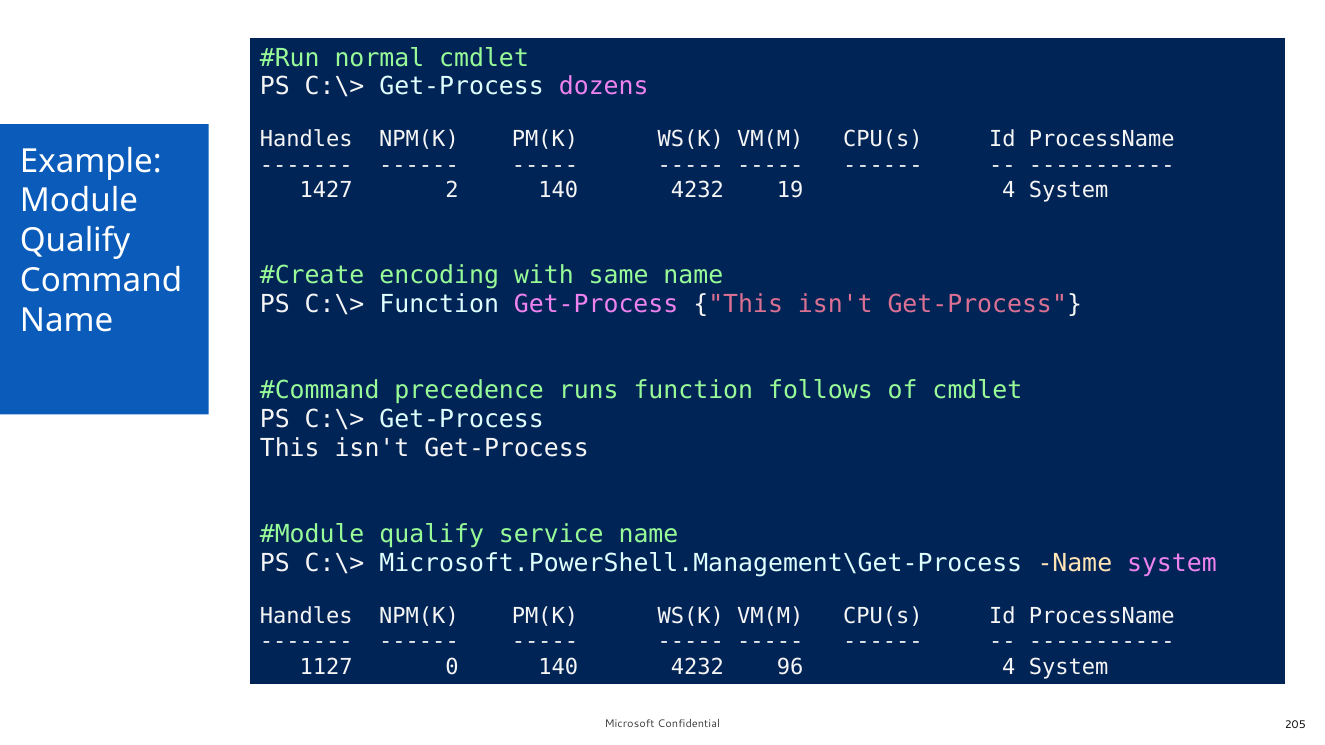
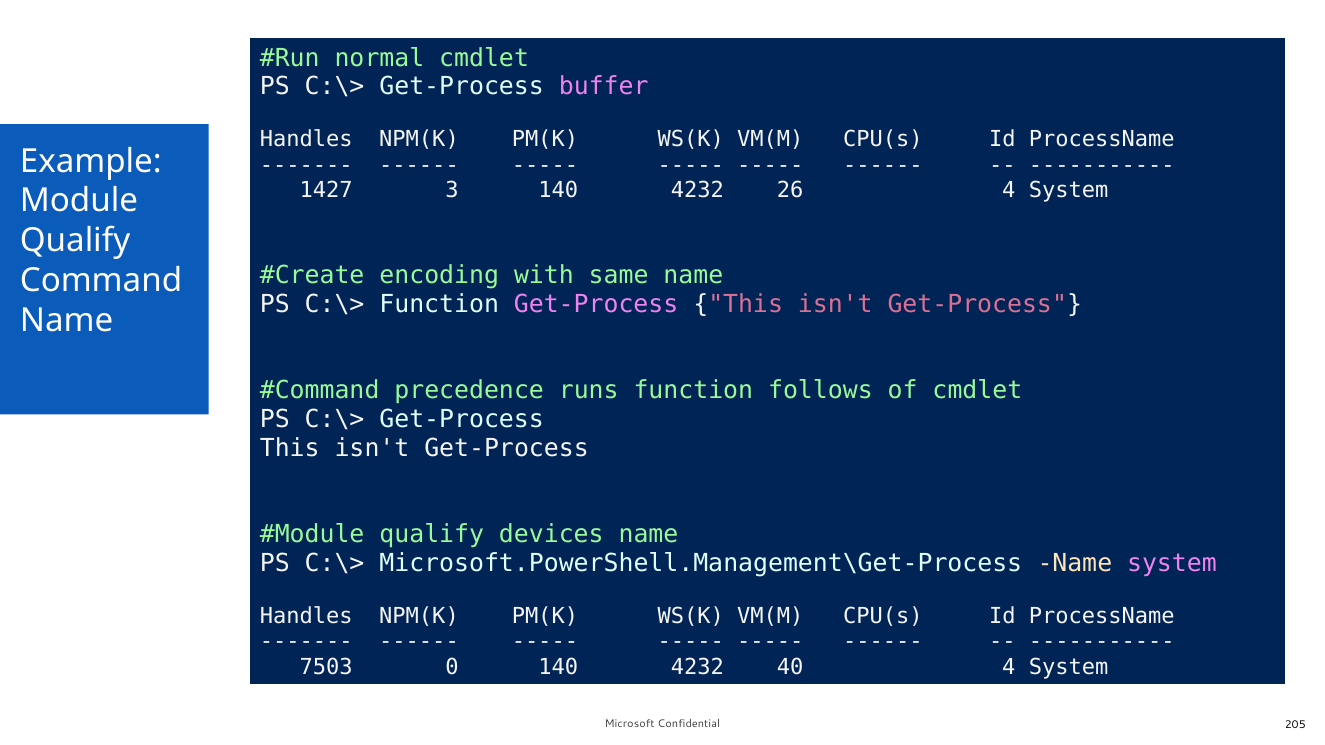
dozens: dozens -> buffer
2: 2 -> 3
19: 19 -> 26
service: service -> devices
1127: 1127 -> 7503
96: 96 -> 40
